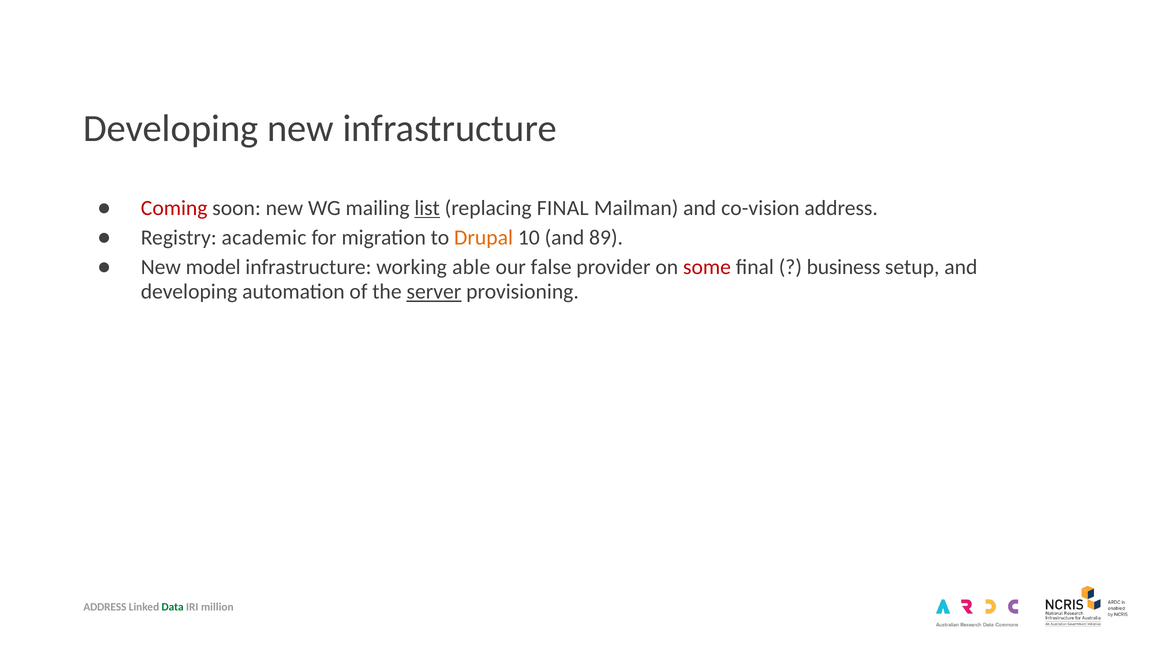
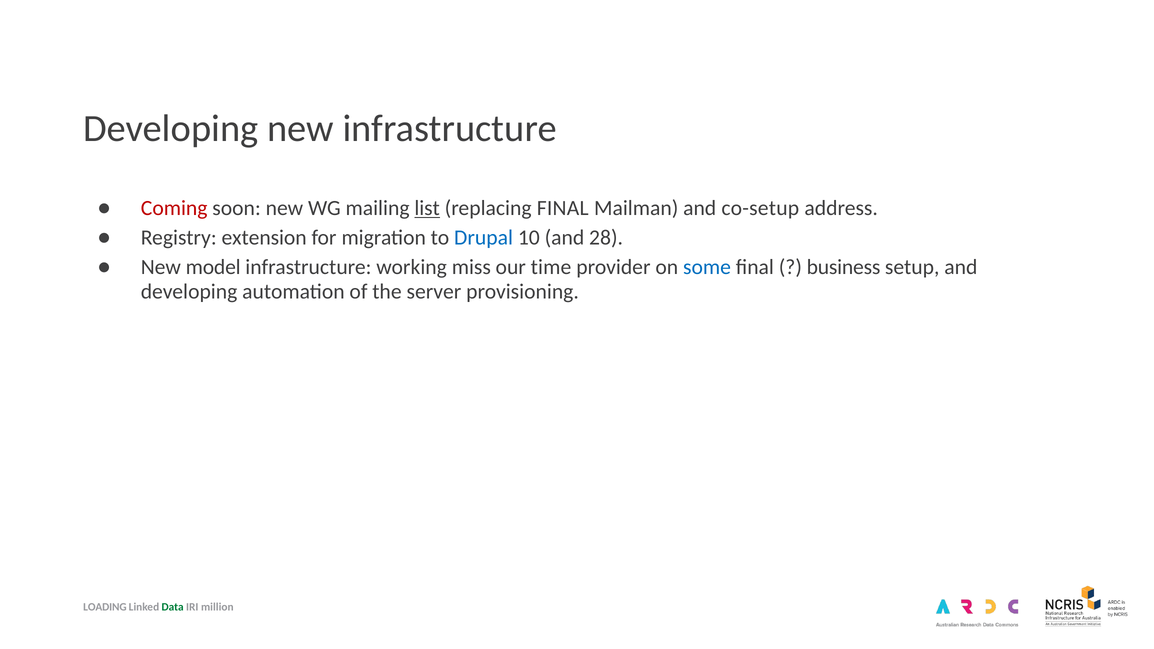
co-vision: co-vision -> co-setup
academic: academic -> extension
Drupal colour: orange -> blue
89: 89 -> 28
able: able -> miss
false: false -> time
some colour: red -> blue
server underline: present -> none
ADDRESS at (105, 607): ADDRESS -> LOADING
